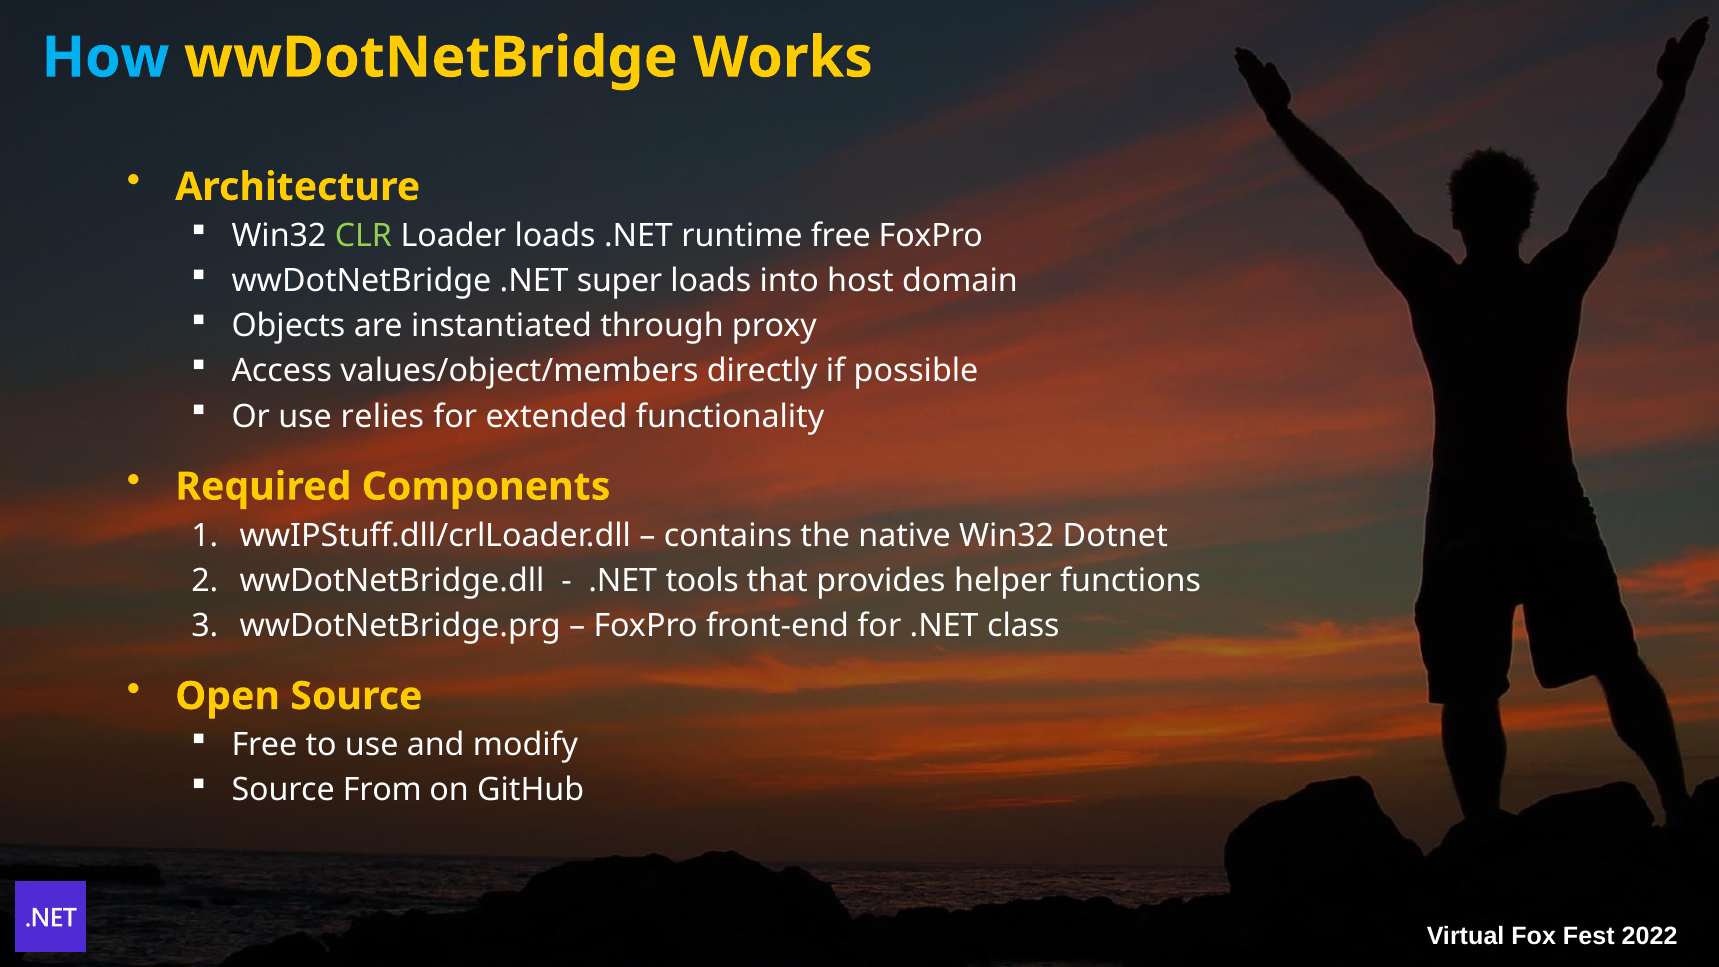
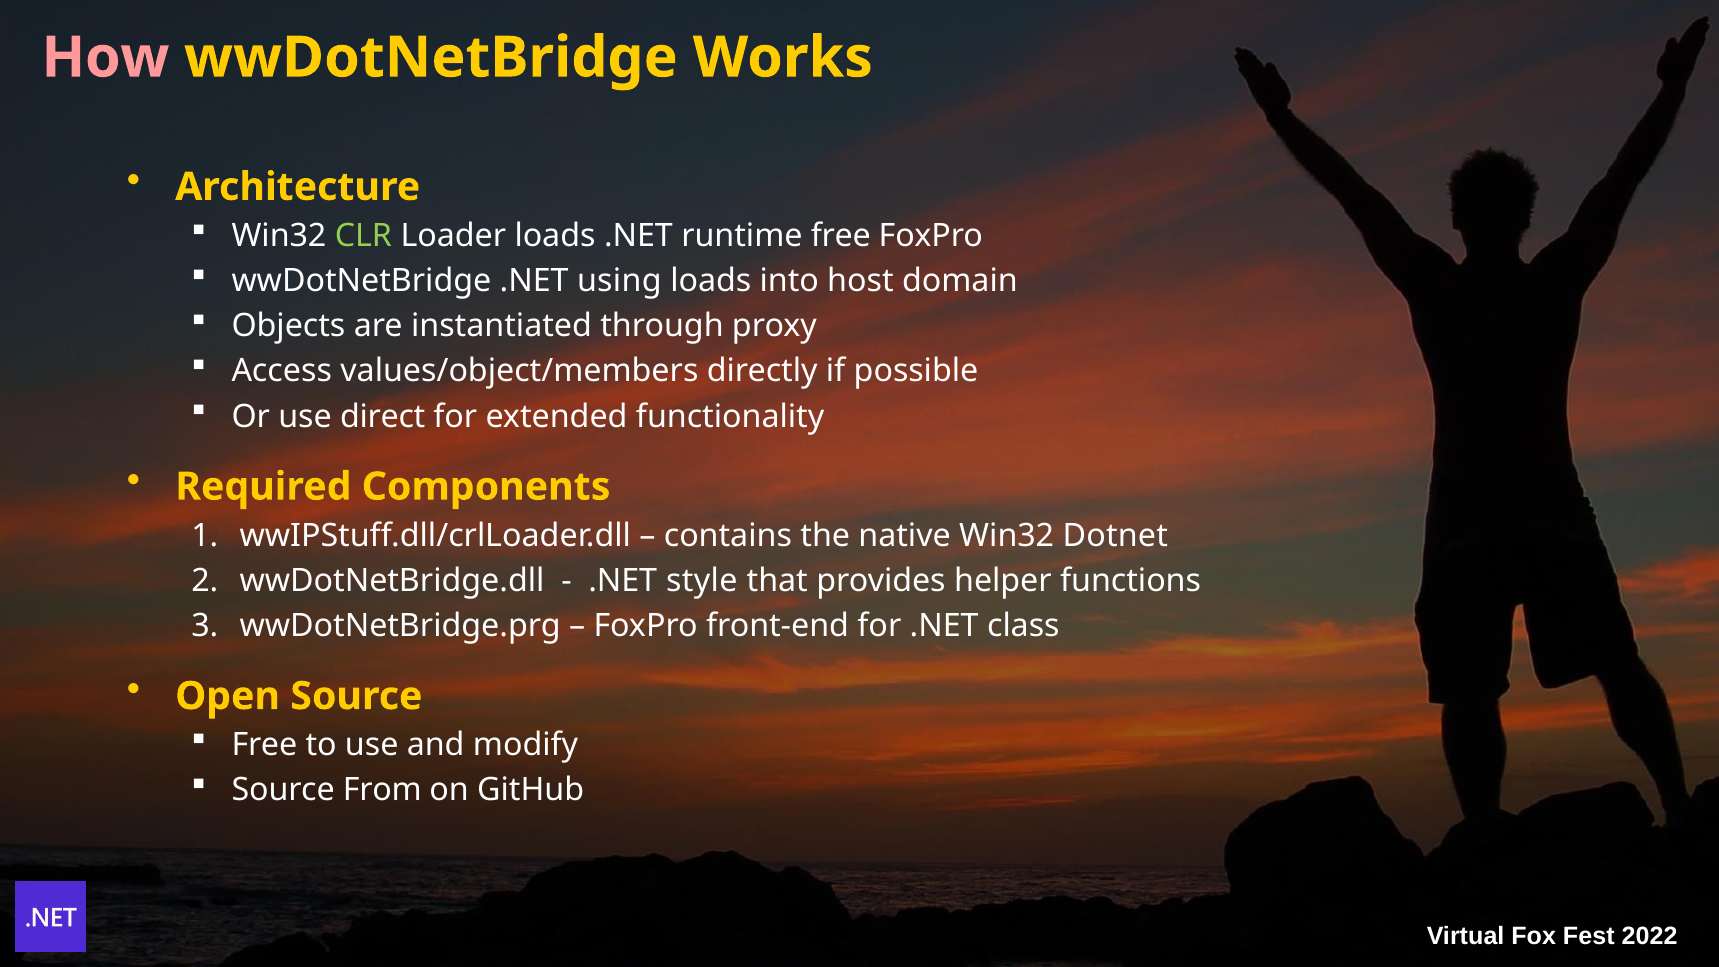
How colour: light blue -> pink
super: super -> using
relies: relies -> direct
tools: tools -> style
